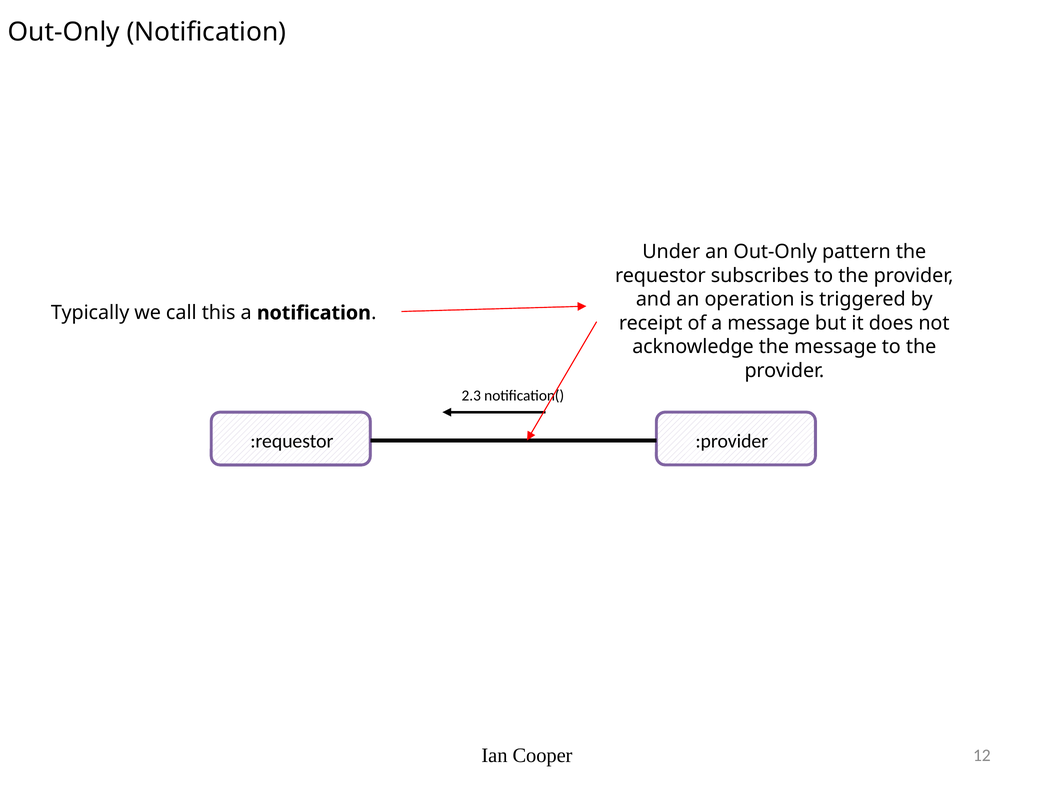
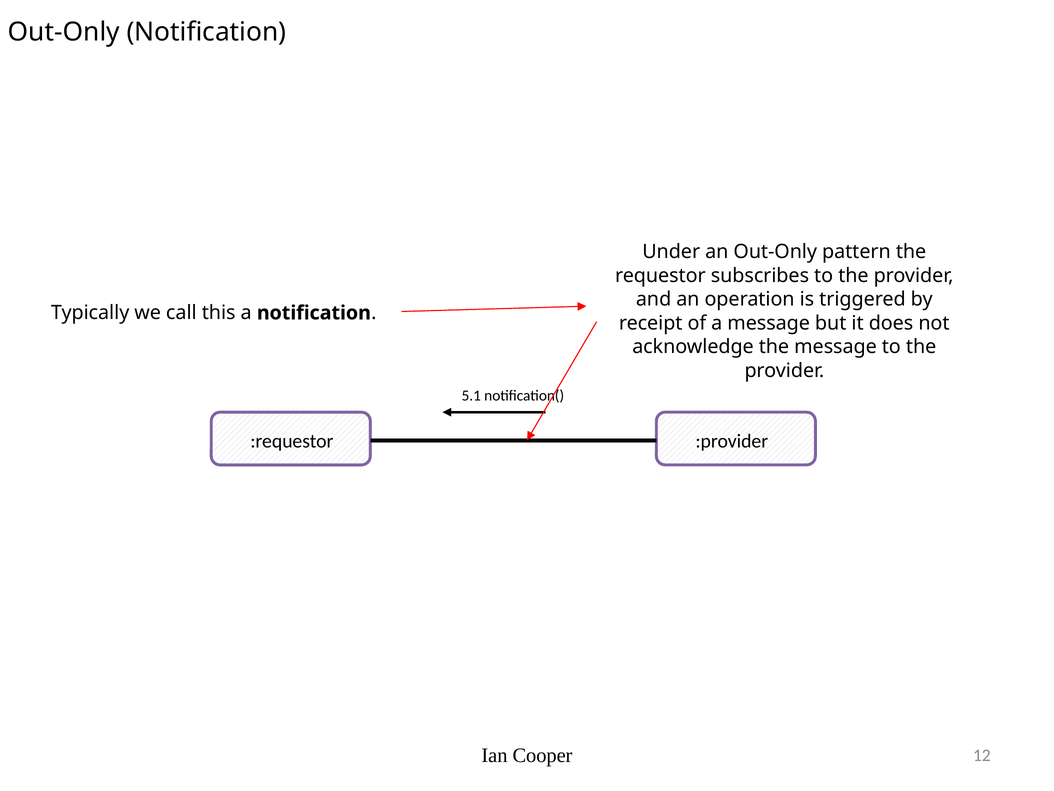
2.3: 2.3 -> 5.1
